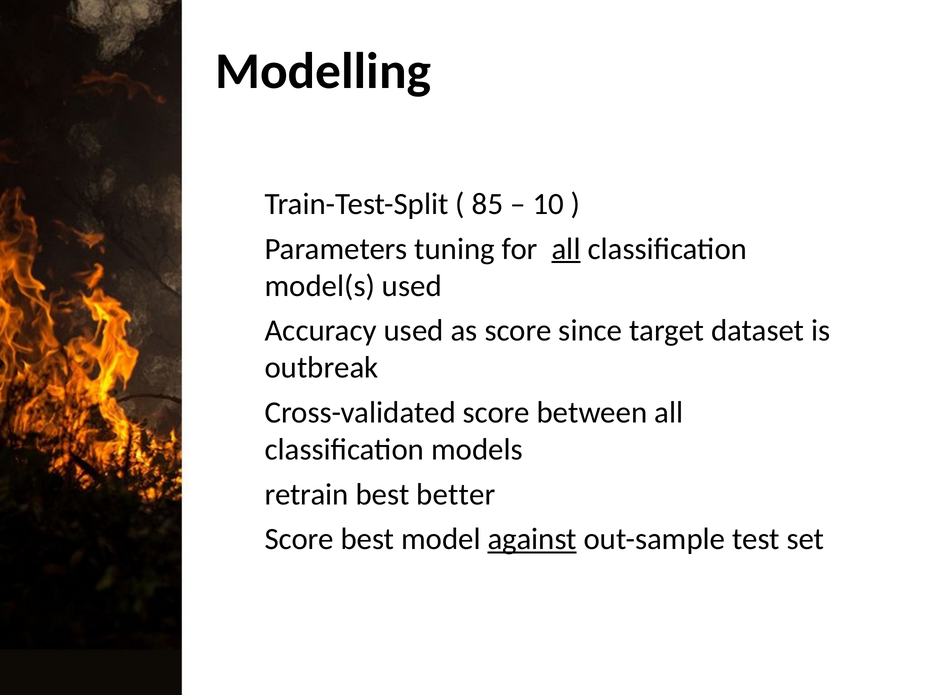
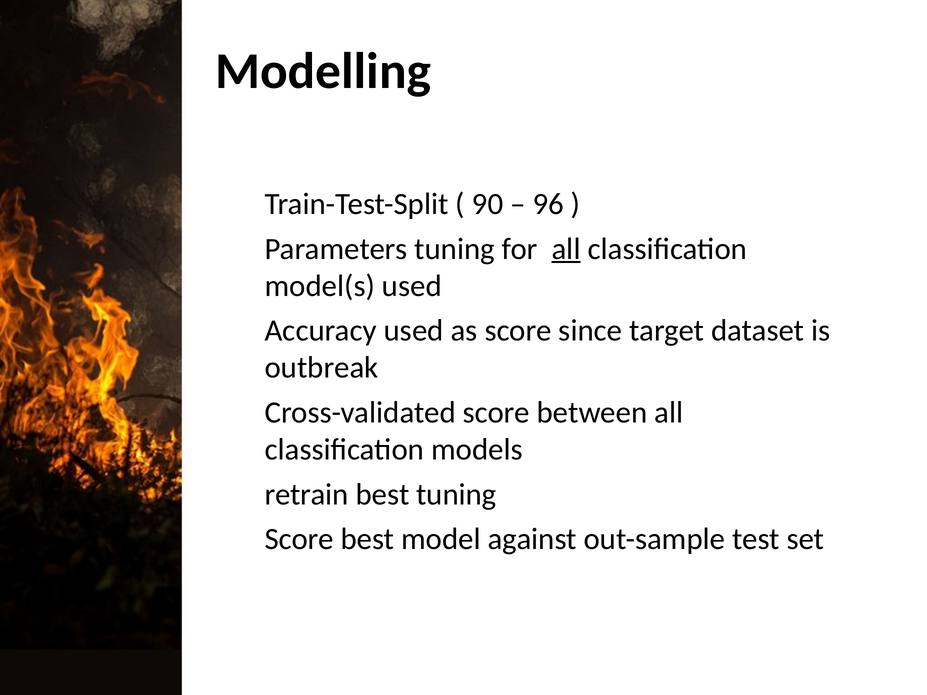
85: 85 -> 90
10: 10 -> 96
best better: better -> tuning
against underline: present -> none
